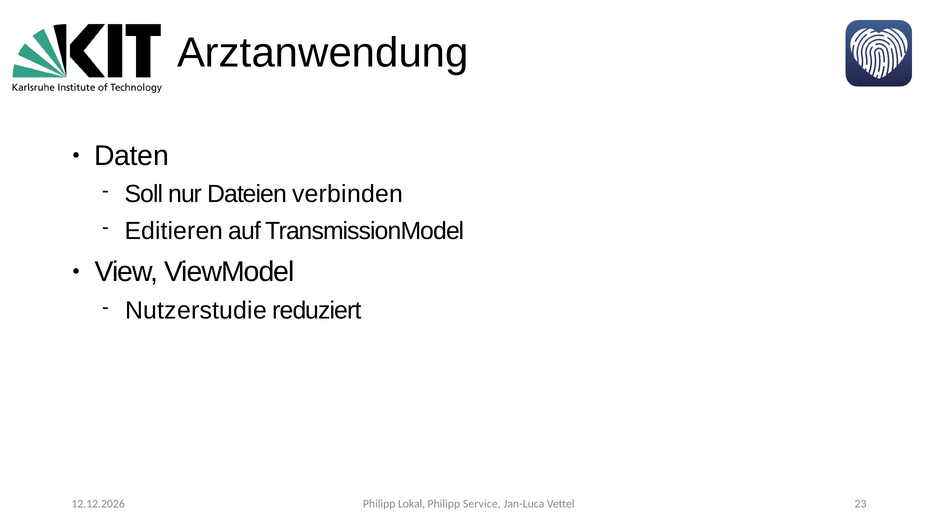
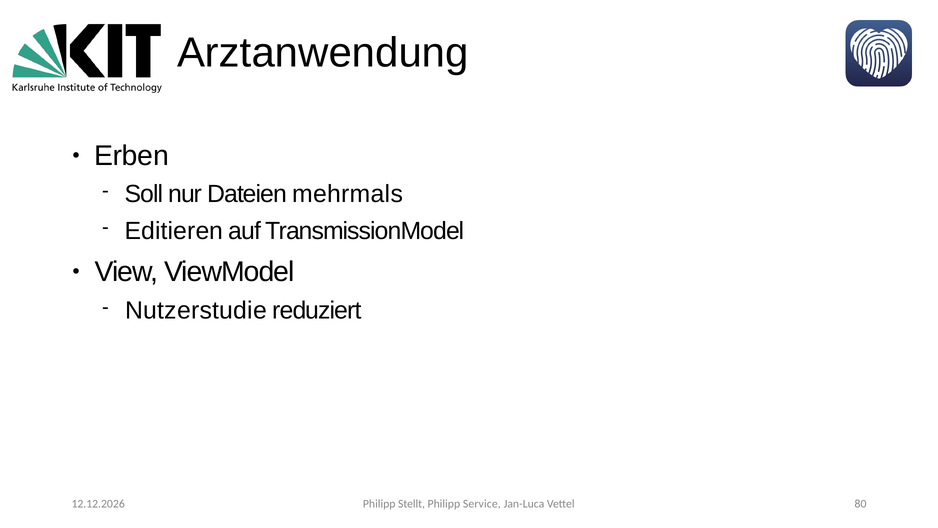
Daten: Daten -> Erben
verbinden: verbinden -> mehrmals
Lokal: Lokal -> Stellt
23: 23 -> 80
